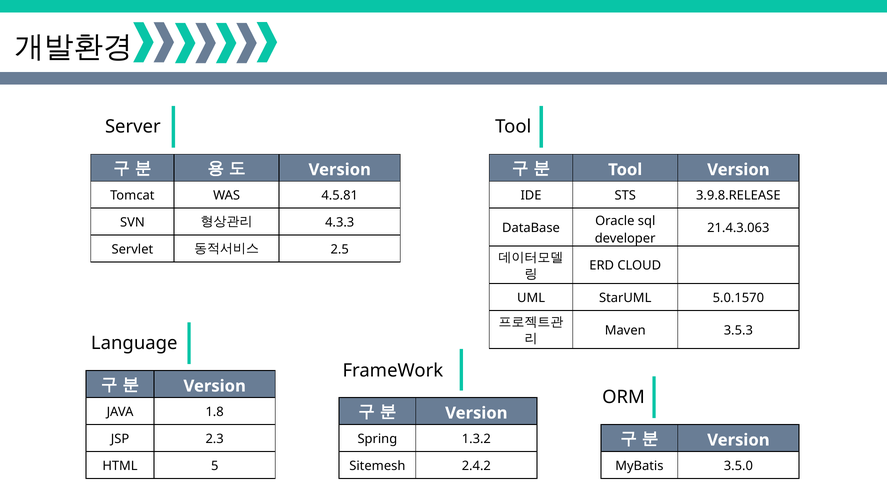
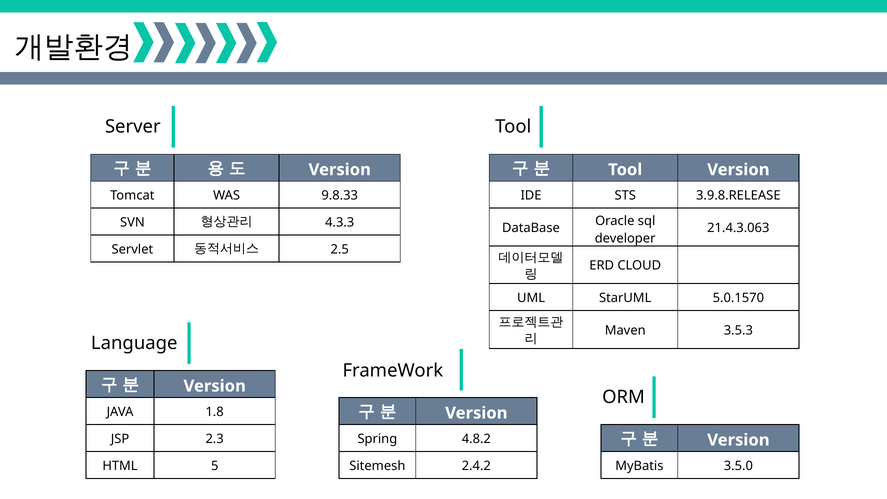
4.5.81: 4.5.81 -> 9.8.33
1.3.2: 1.3.2 -> 4.8.2
